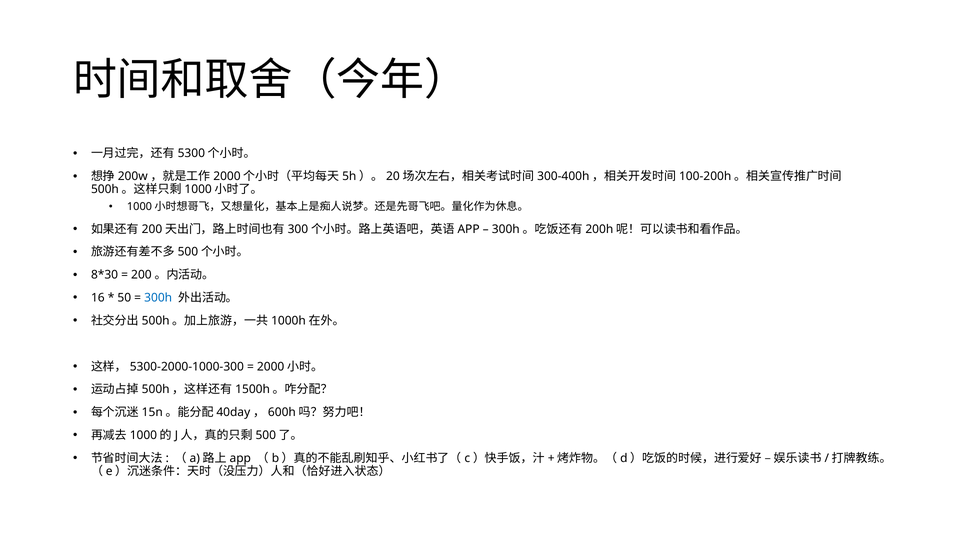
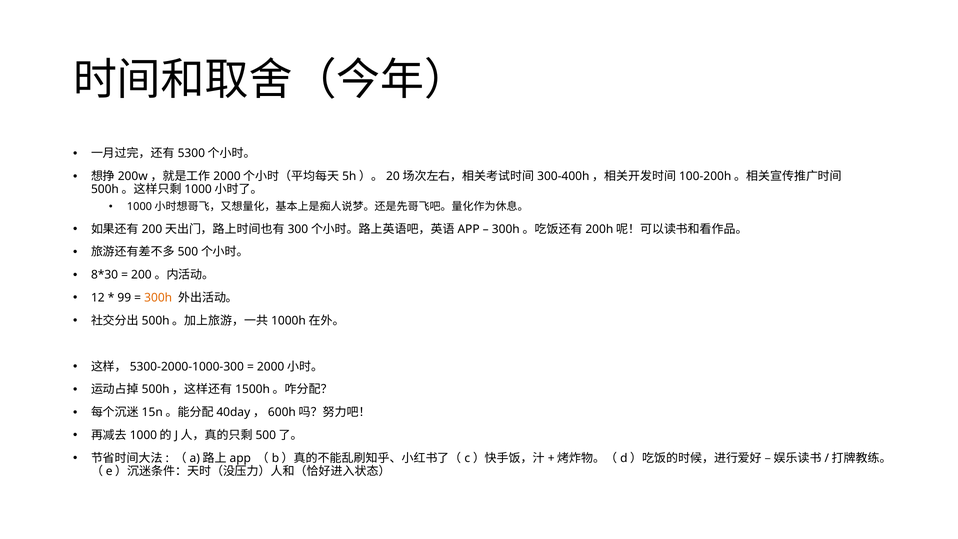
16: 16 -> 12
50: 50 -> 99
300h colour: blue -> orange
